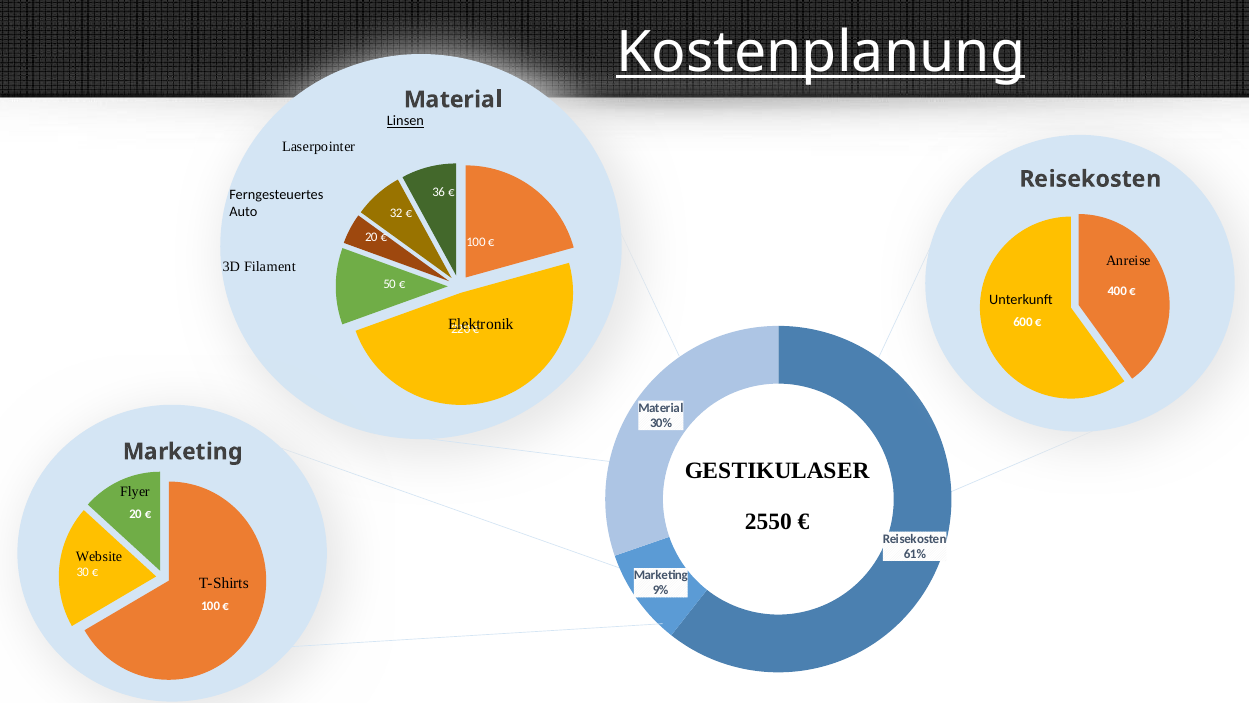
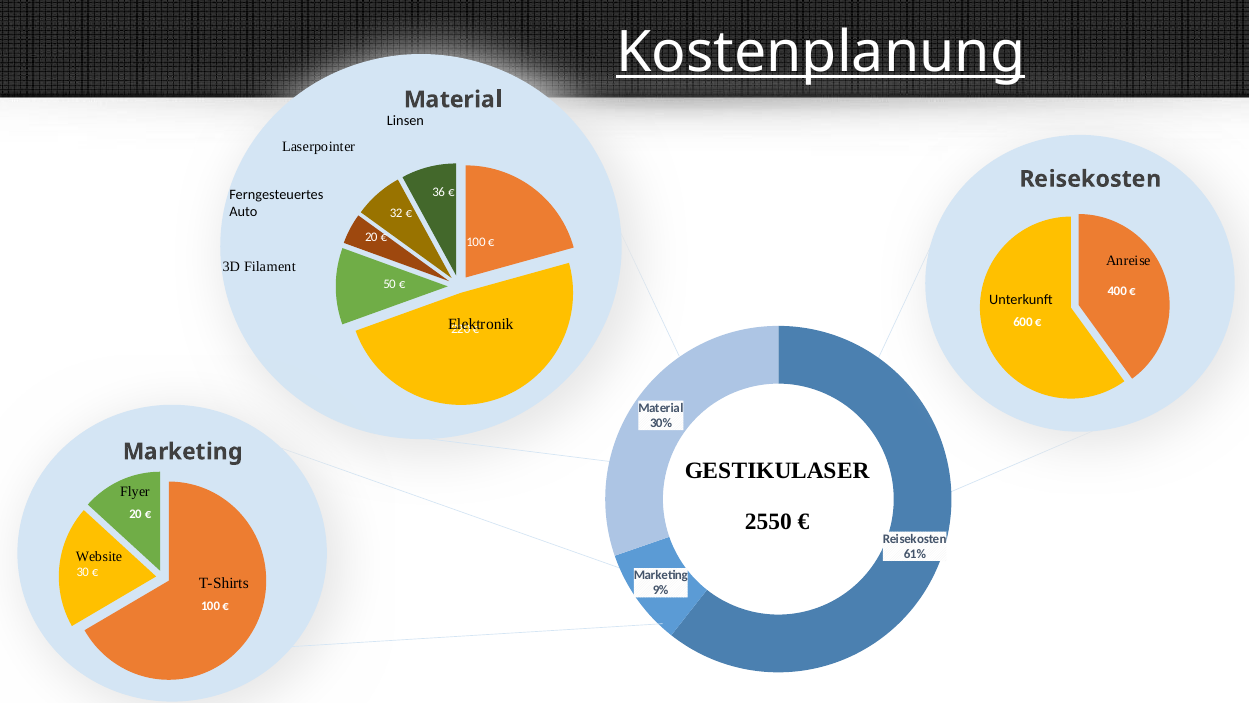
Linsen underline: present -> none
